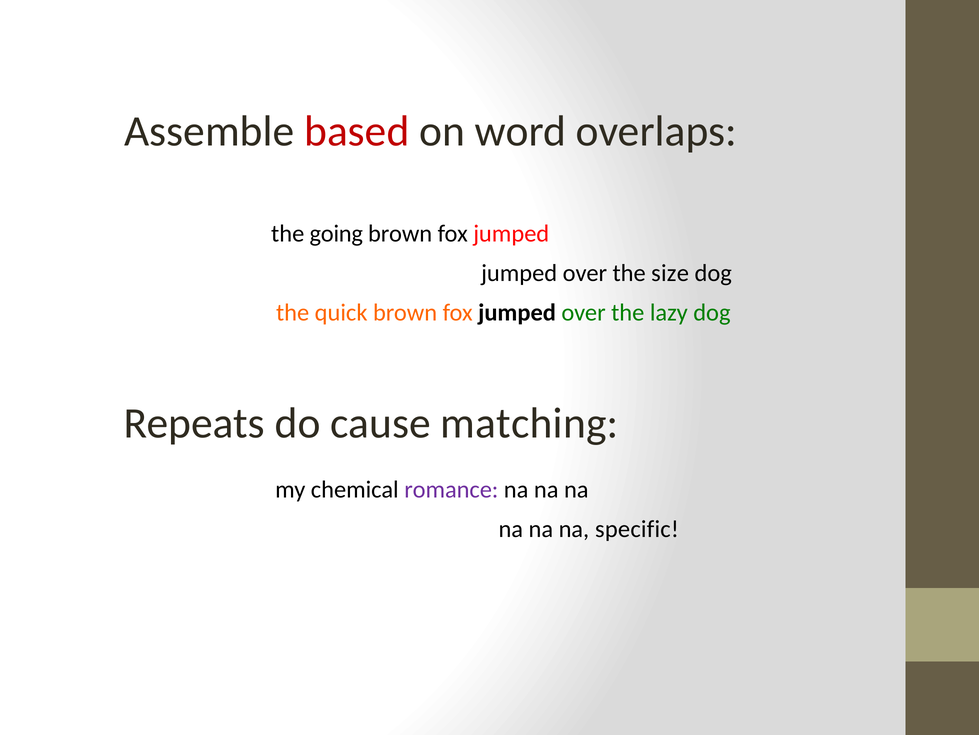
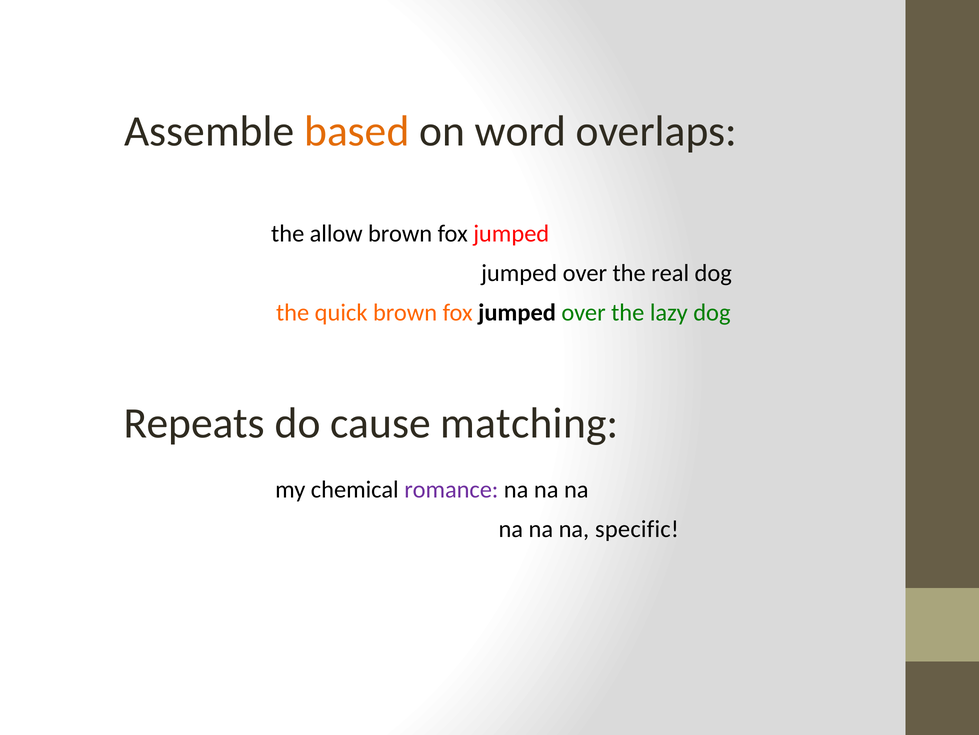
based colour: red -> orange
going: going -> allow
size: size -> real
